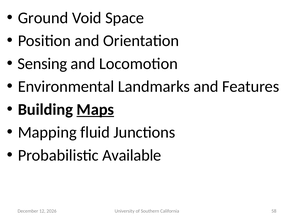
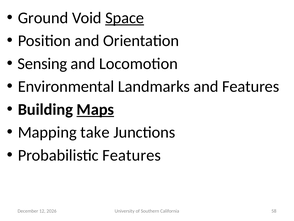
Space underline: none -> present
fluid: fluid -> take
Probabilistic Available: Available -> Features
